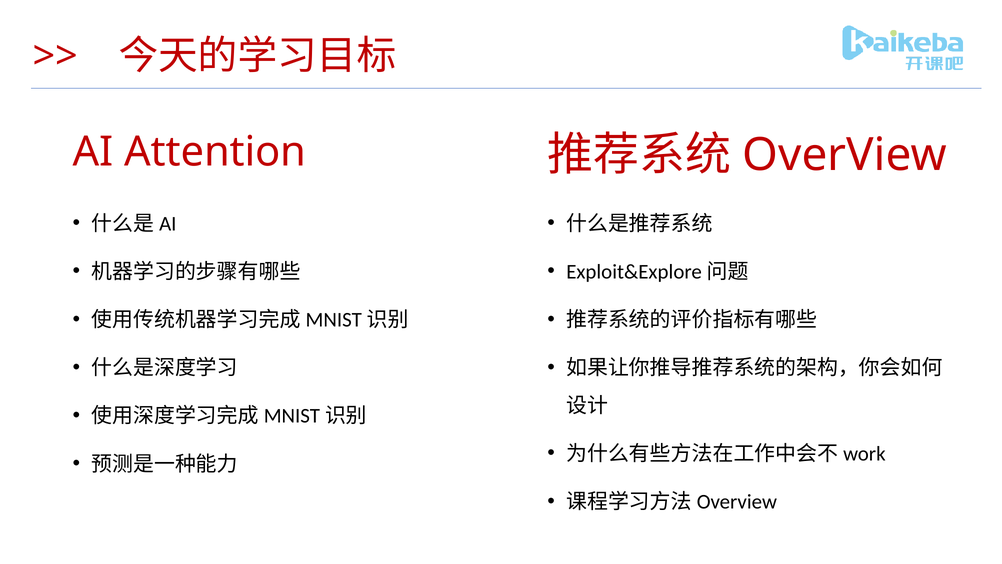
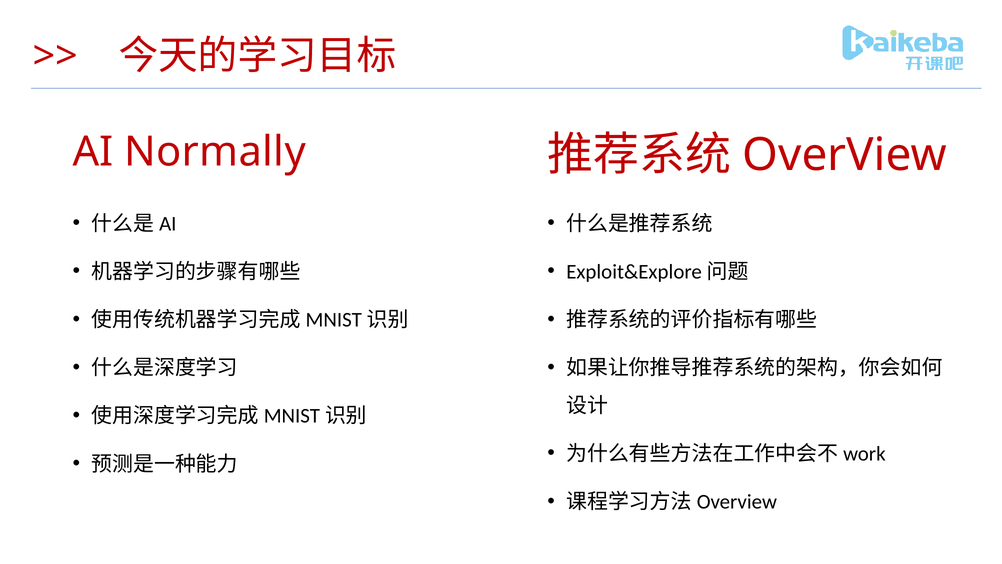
Attention: Attention -> Normally
